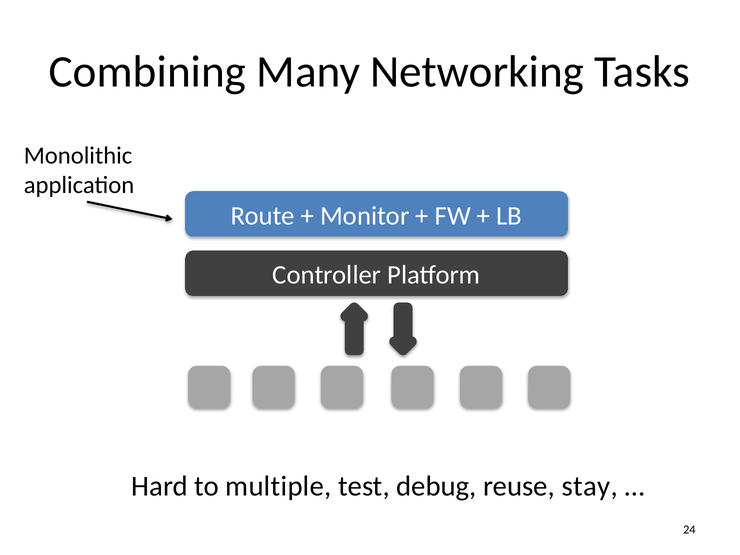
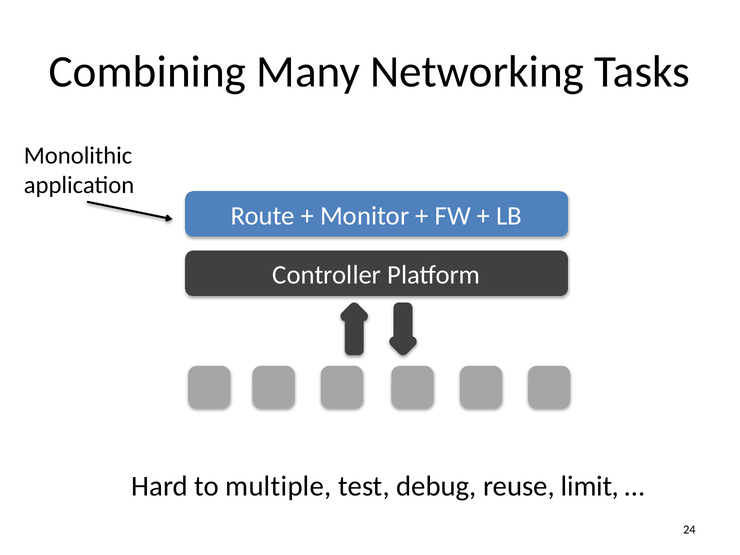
stay: stay -> limit
